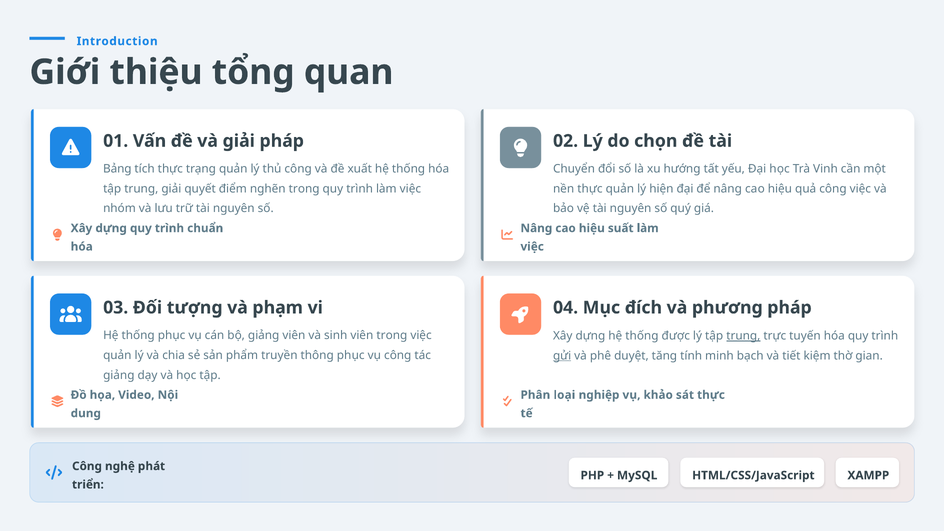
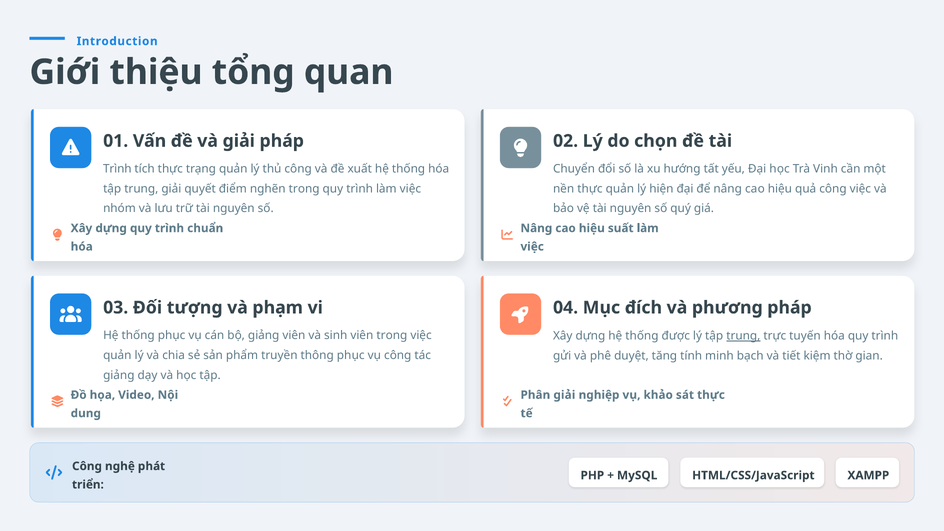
Bảng at (117, 169): Bảng -> Trình
gửi underline: present -> none
Phân loại: loại -> giải
